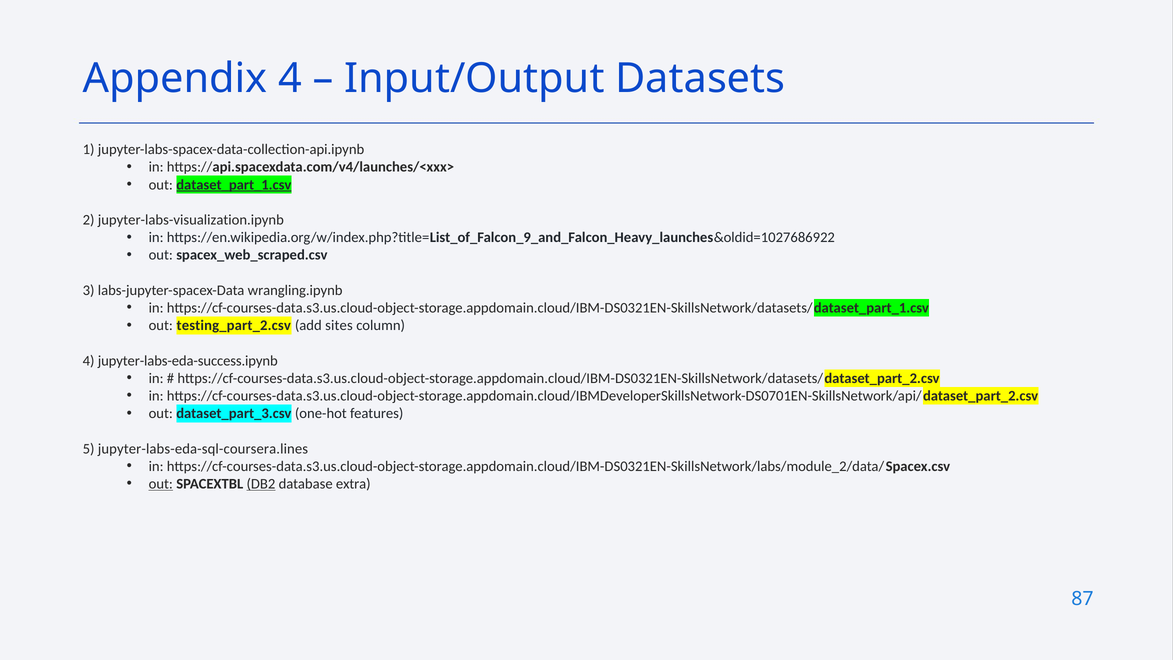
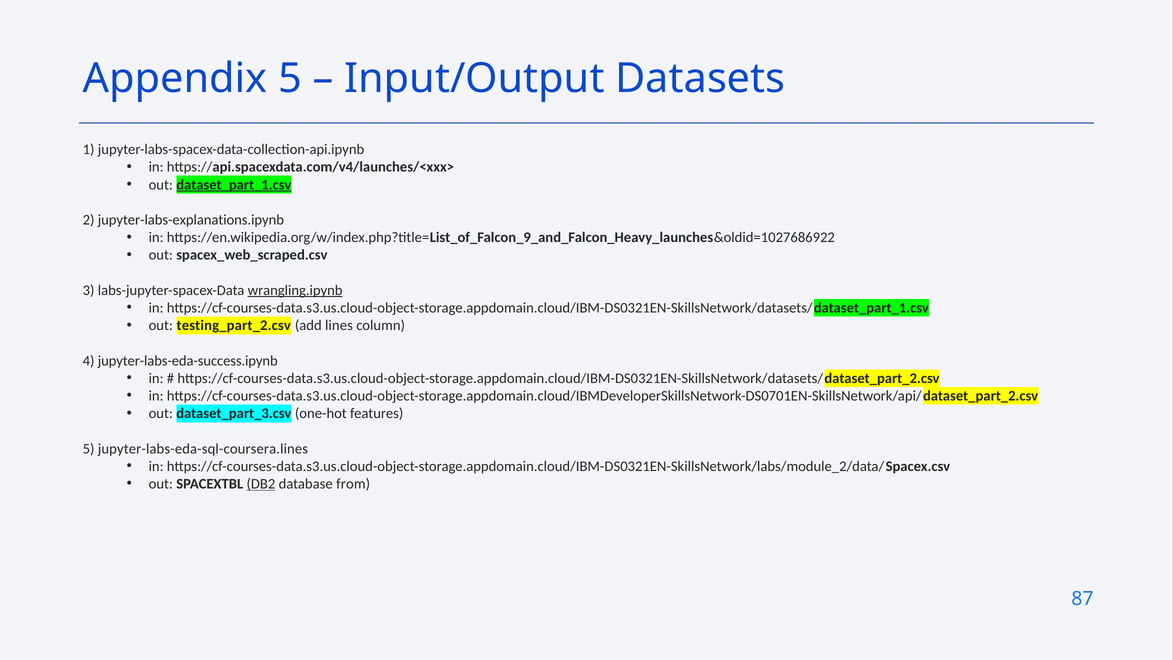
Appendix 4: 4 -> 5
jupyter-labs-visualization.ipynb: jupyter-labs-visualization.ipynb -> jupyter-labs-explanations.ipynb
wrangling.ipynb underline: none -> present
sites: sites -> lines
out at (161, 484) underline: present -> none
extra: extra -> from
